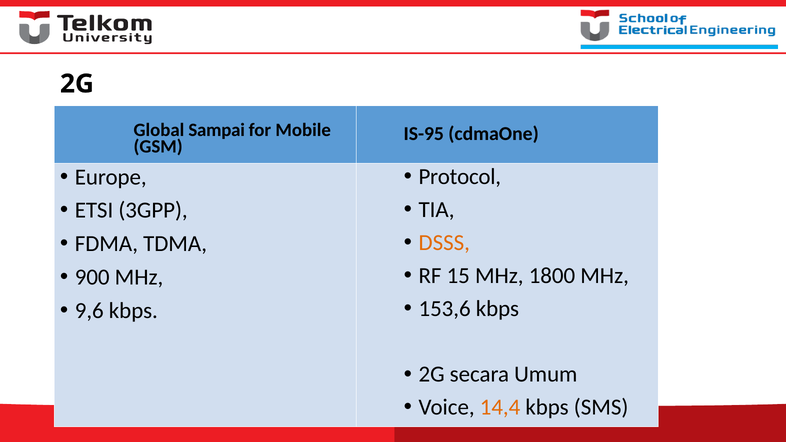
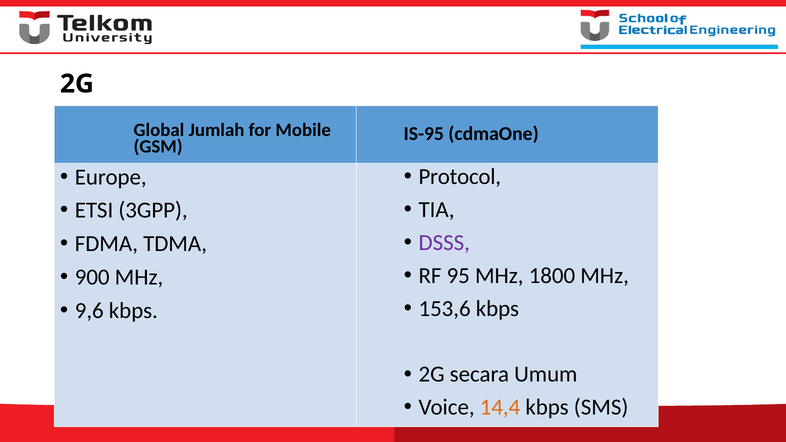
Sampai: Sampai -> Jumlah
DSSS colour: orange -> purple
15: 15 -> 95
